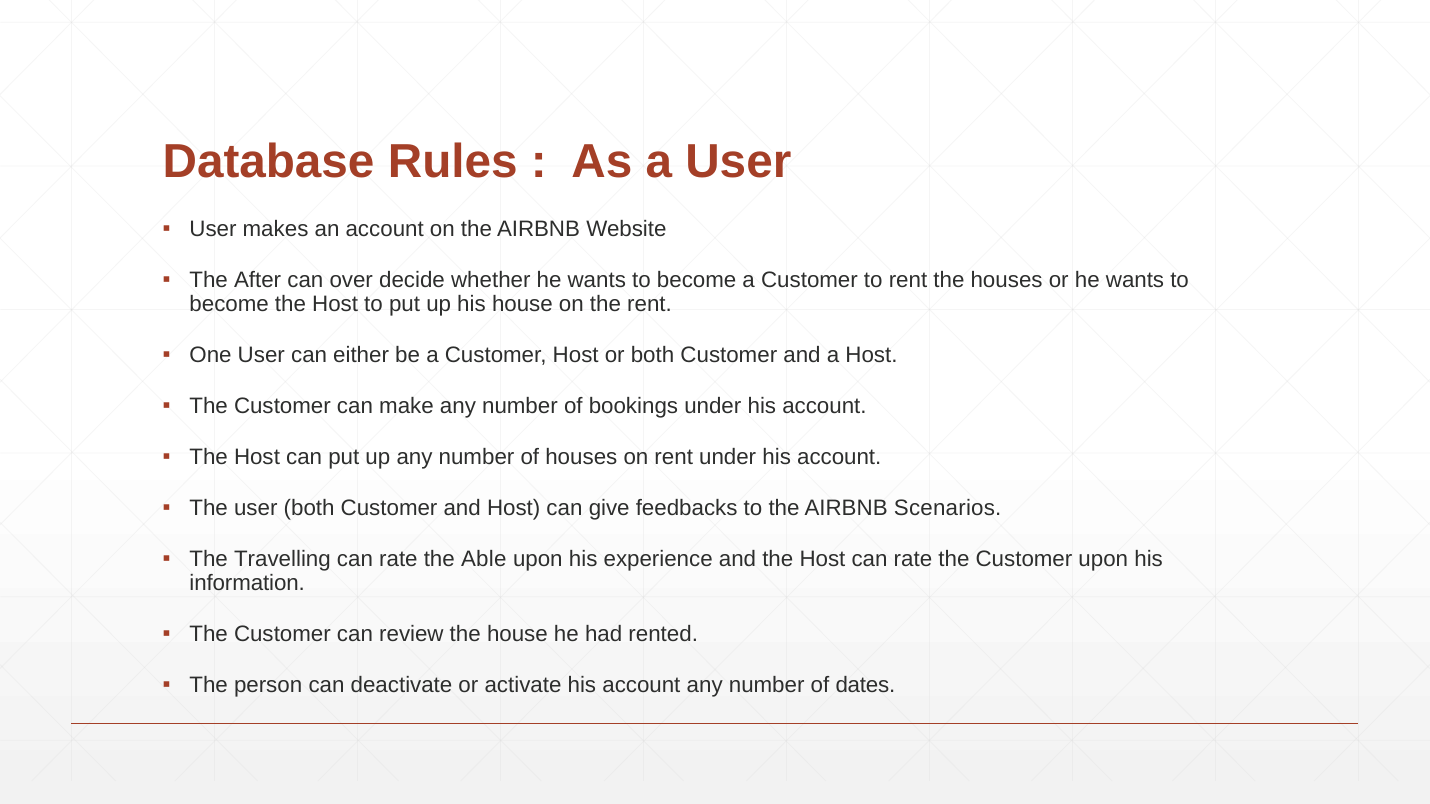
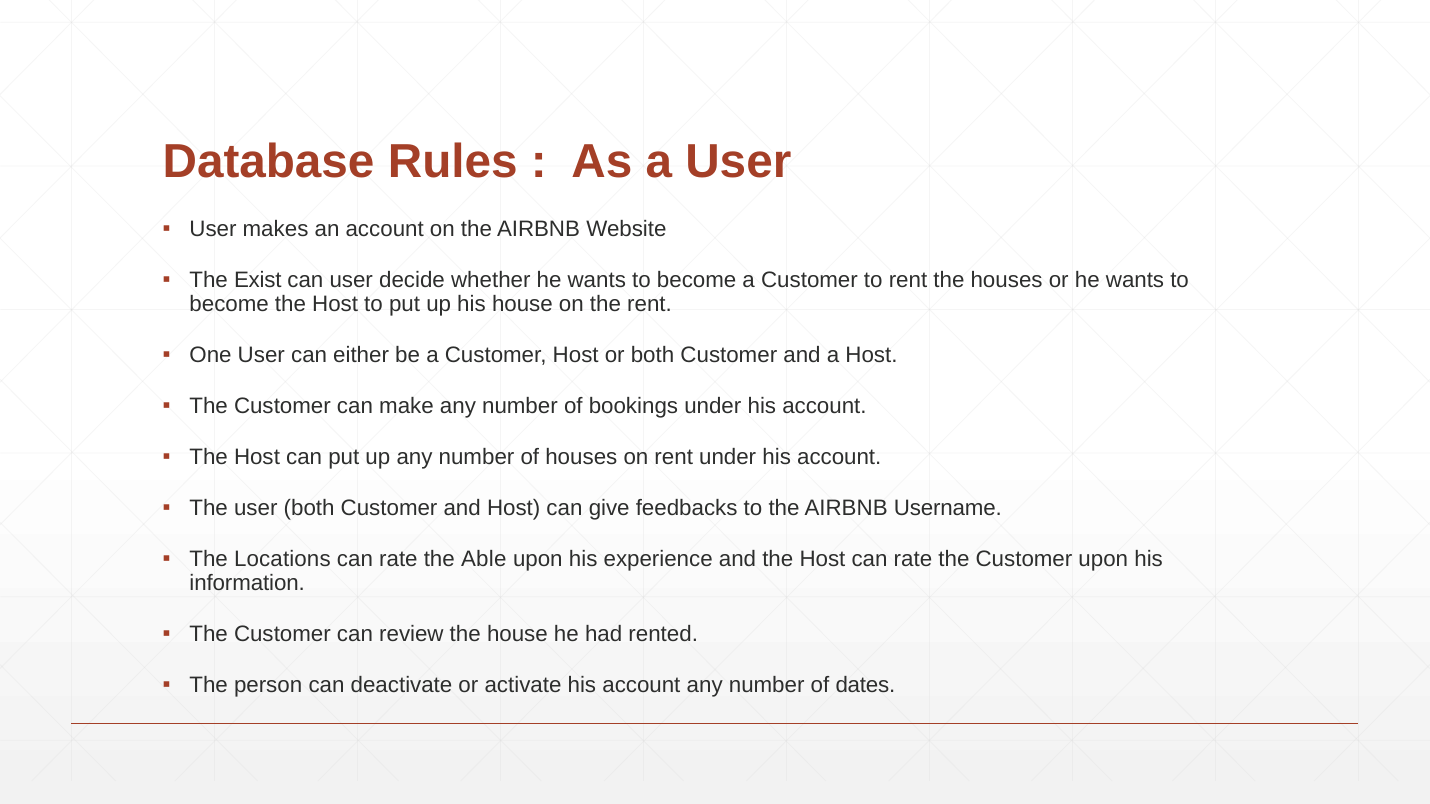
After: After -> Exist
can over: over -> user
Scenarios: Scenarios -> Username
Travelling: Travelling -> Locations
